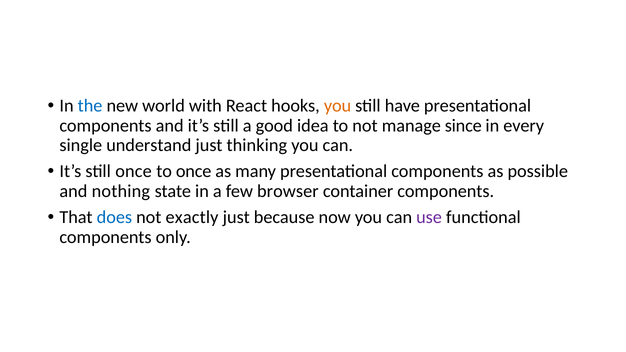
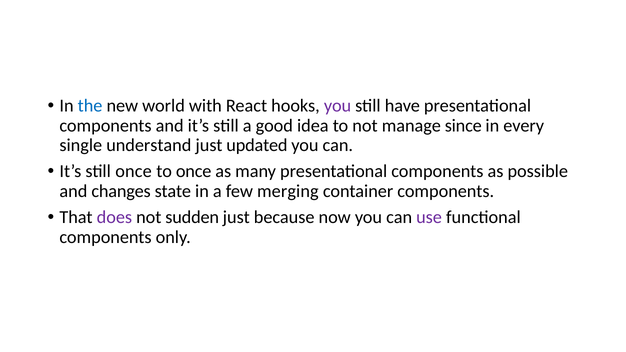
you at (338, 106) colour: orange -> purple
thinking: thinking -> updated
nothing: nothing -> changes
browser: browser -> merging
does colour: blue -> purple
exactly: exactly -> sudden
